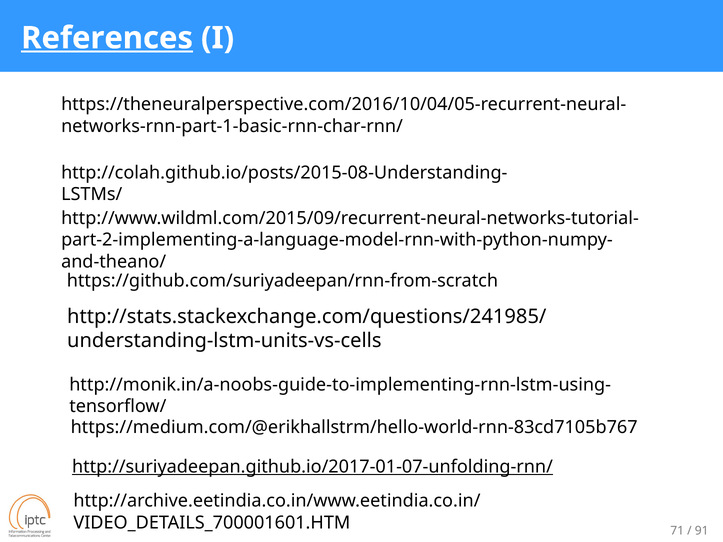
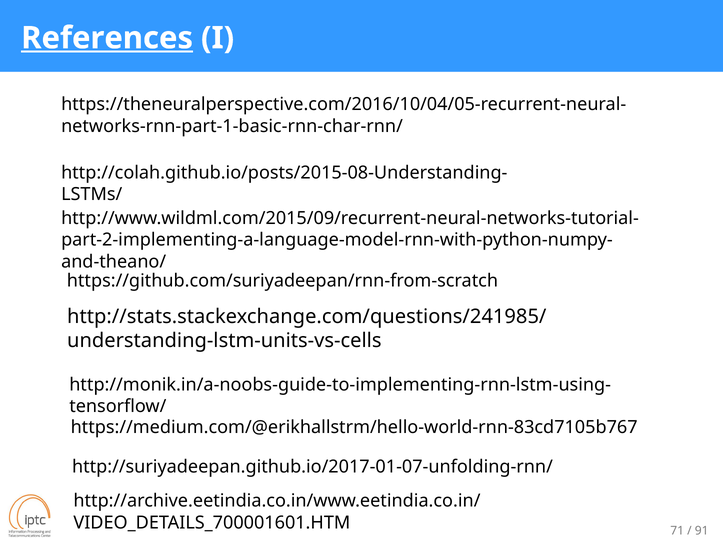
http://suriyadeepan.github.io/2017-01-07-unfolding-rnn/ underline: present -> none
